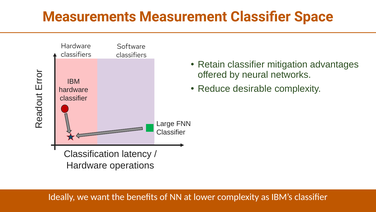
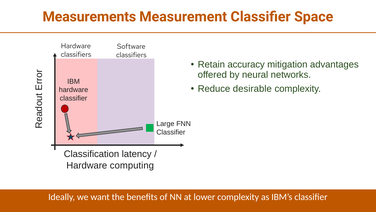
Retain classifier: classifier -> accuracy
operations: operations -> computing
